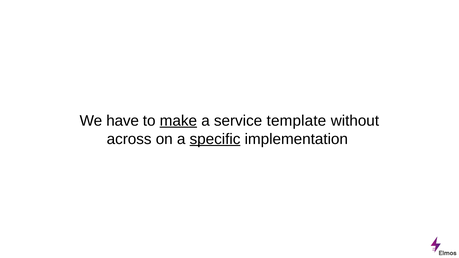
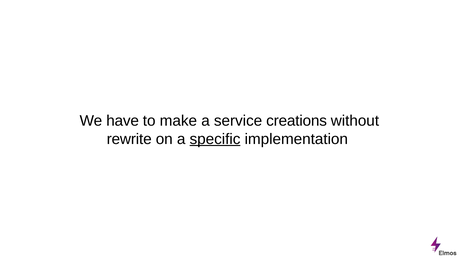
make underline: present -> none
template: template -> creations
across: across -> rewrite
